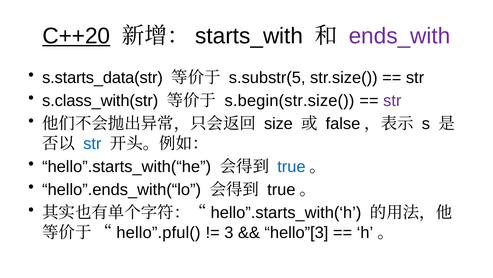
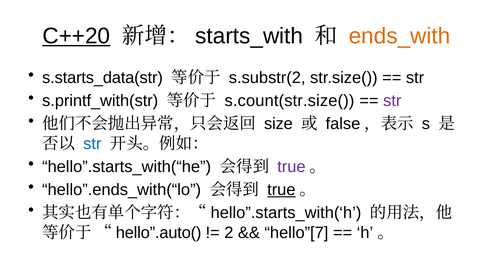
ends_with colour: purple -> orange
s.substr(5: s.substr(5 -> s.substr(2
s.class_with(str: s.class_with(str -> s.printf_with(str
s.begin(str.size(: s.begin(str.size( -> s.count(str.size(
true at (291, 166) colour: blue -> purple
true at (281, 189) underline: none -> present
hello”.pful(: hello”.pful( -> hello”.auto(
3: 3 -> 2
hello”[3: hello”[3 -> hello”[7
